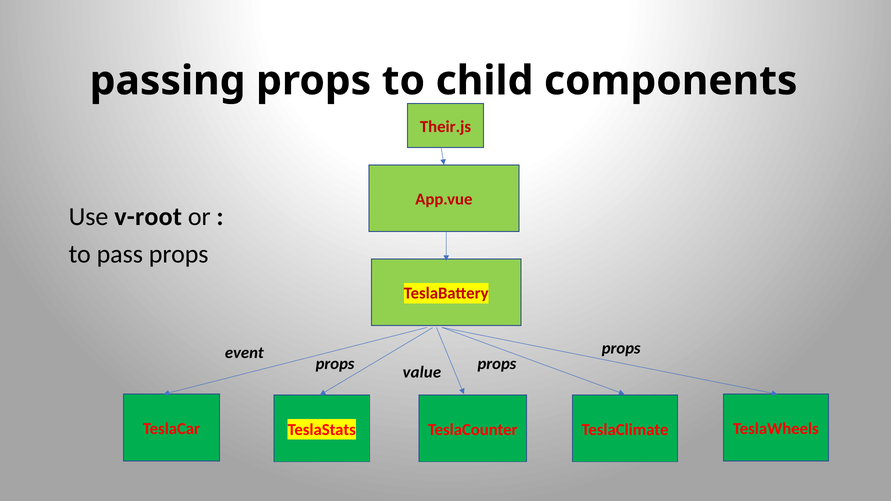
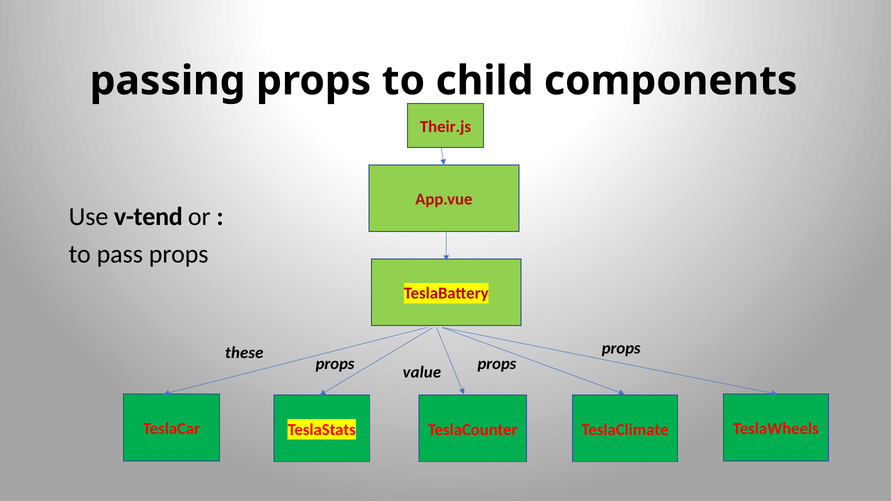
v-root: v-root -> v-tend
event: event -> these
